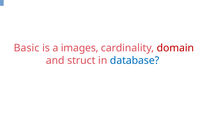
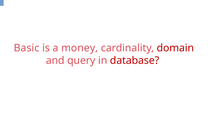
images: images -> money
struct: struct -> query
database colour: blue -> red
